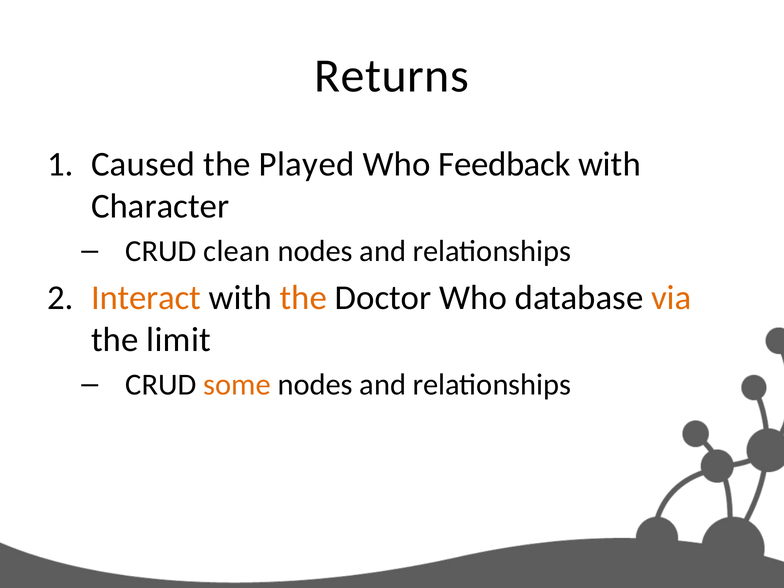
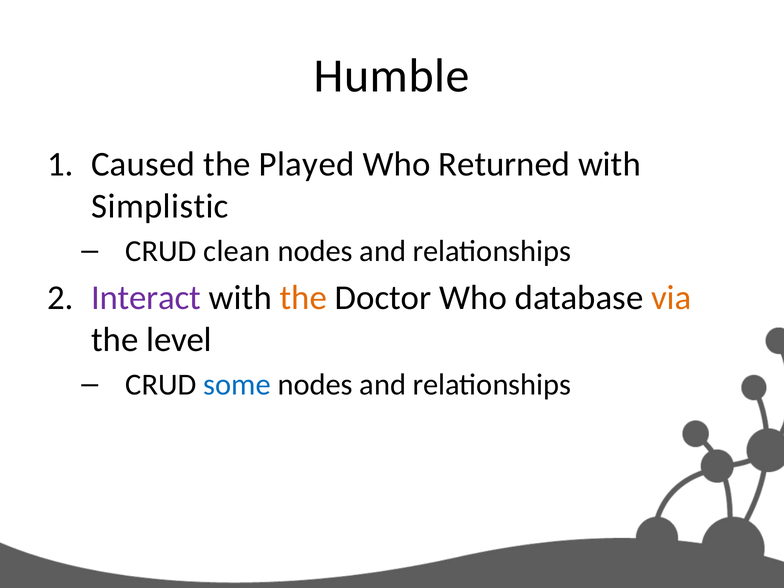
Returns: Returns -> Humble
Feedback: Feedback -> Returned
Character: Character -> Simplistic
Interact colour: orange -> purple
limit: limit -> level
some colour: orange -> blue
